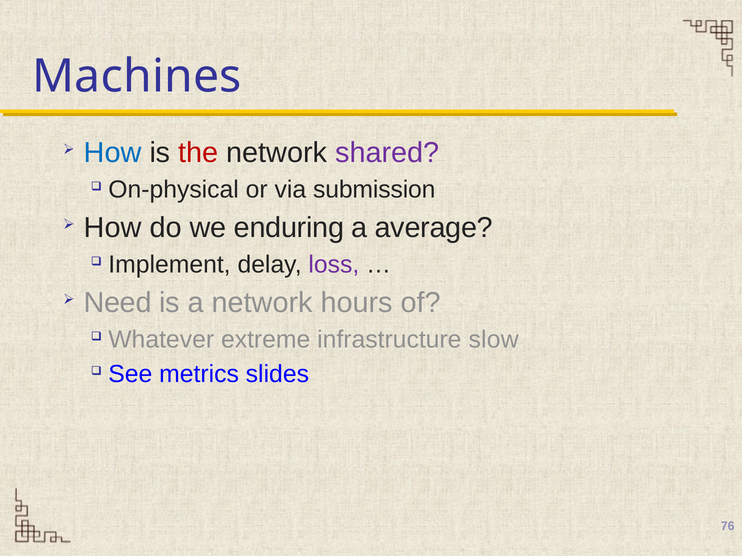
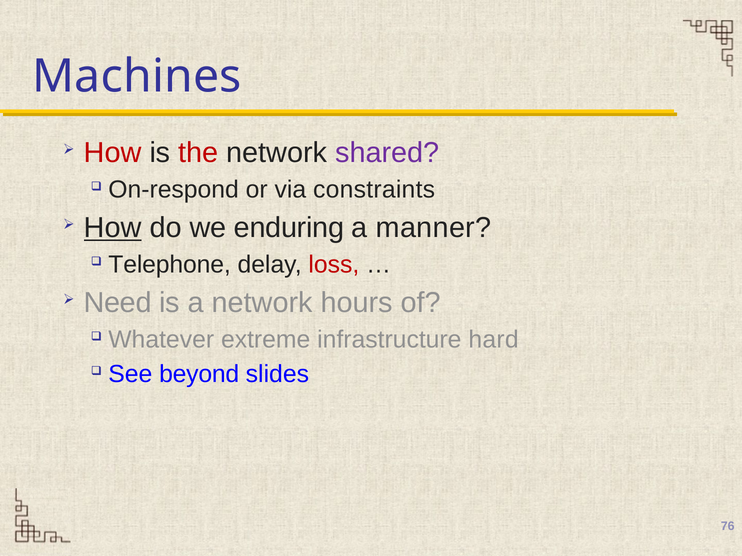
How at (113, 153) colour: blue -> red
On-physical: On-physical -> On-respond
submission: submission -> constraints
How at (113, 228) underline: none -> present
average: average -> manner
Implement: Implement -> Telephone
loss colour: purple -> red
slow: slow -> hard
metrics: metrics -> beyond
